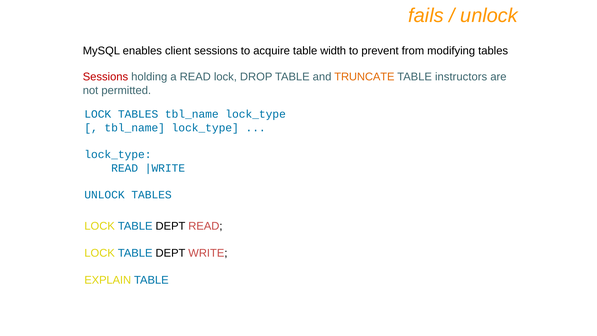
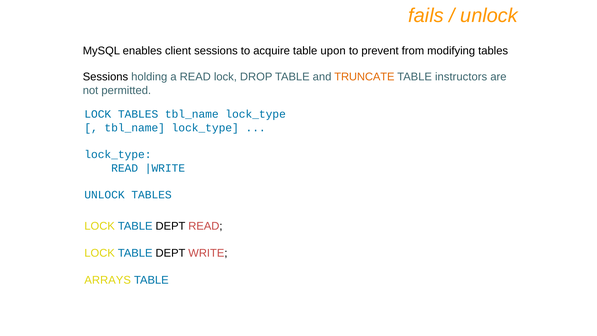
width: width -> upon
Sessions at (105, 77) colour: red -> black
EXPLAIN: EXPLAIN -> ARRAYS
